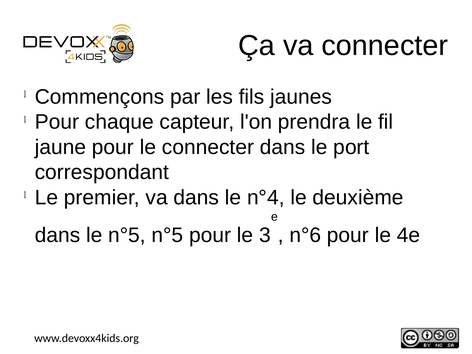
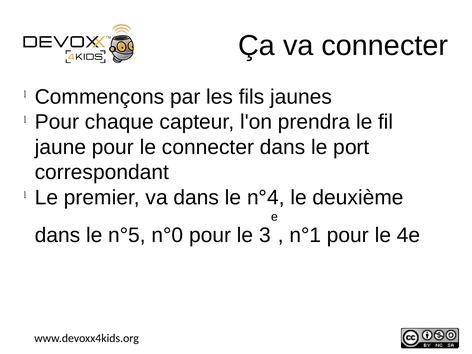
n°5 n°5: n°5 -> n°0
n°6: n°6 -> n°1
